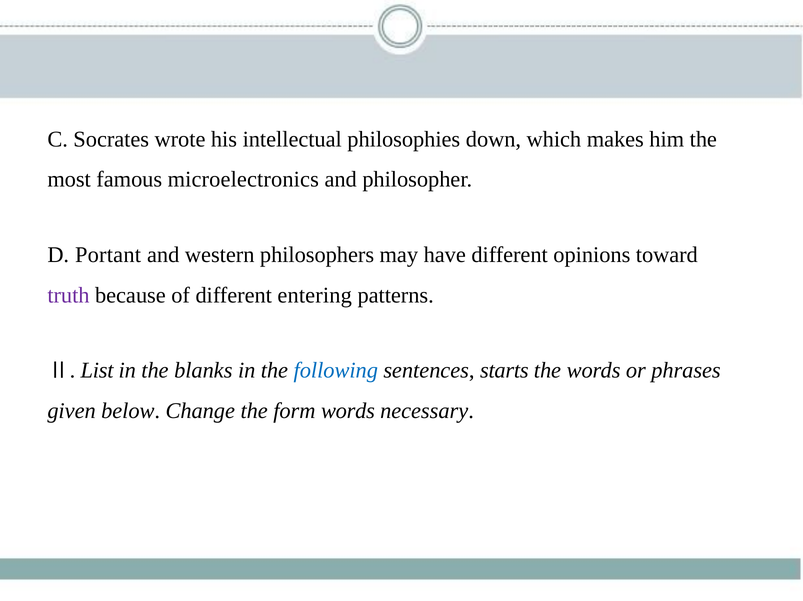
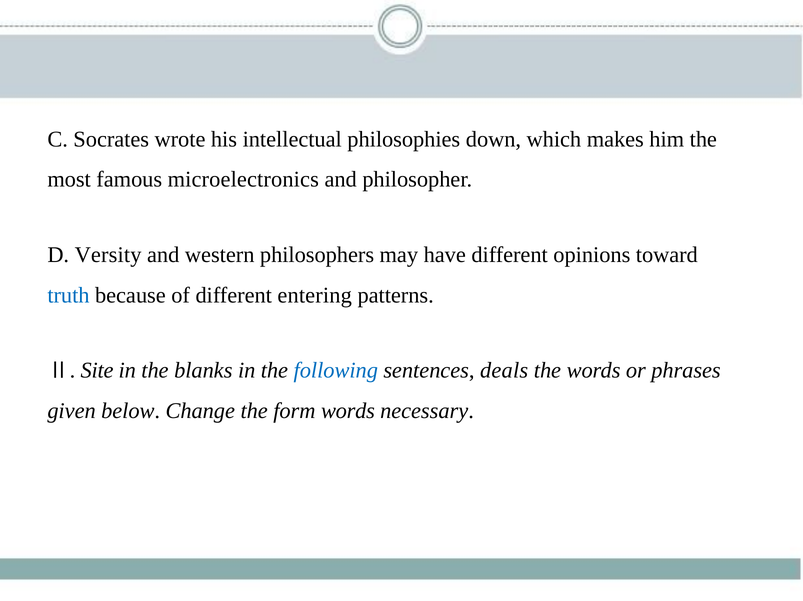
Portant: Portant -> Versity
truth colour: purple -> blue
List: List -> Site
starts: starts -> deals
